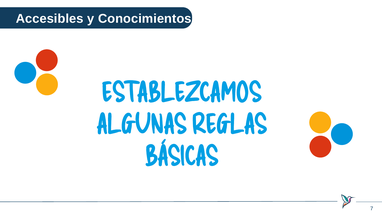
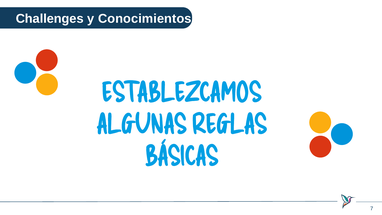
Accesibles: Accesibles -> Challenges
